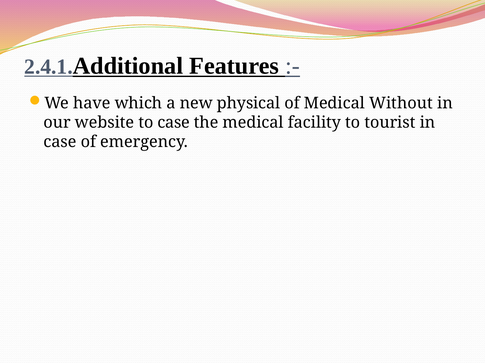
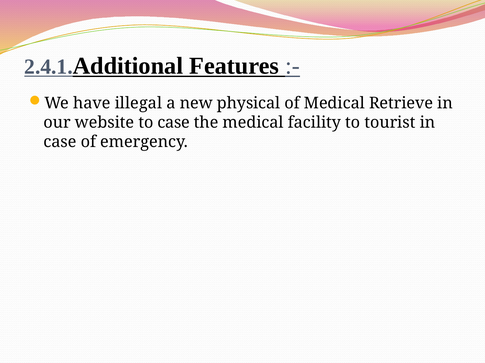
which: which -> illegal
Without: Without -> Retrieve
